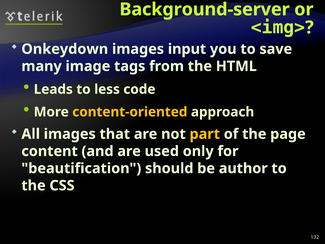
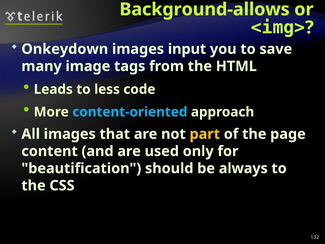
Background-server: Background-server -> Background-allows
content-oriented colour: yellow -> light blue
author: author -> always
